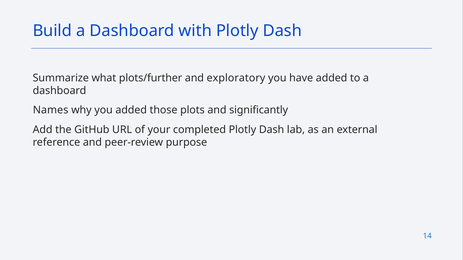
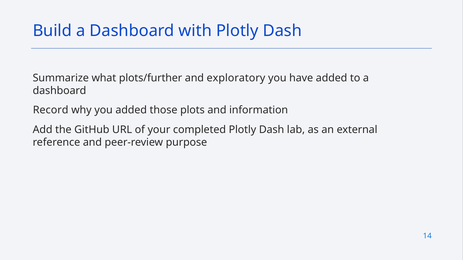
Names: Names -> Record
significantly: significantly -> information
